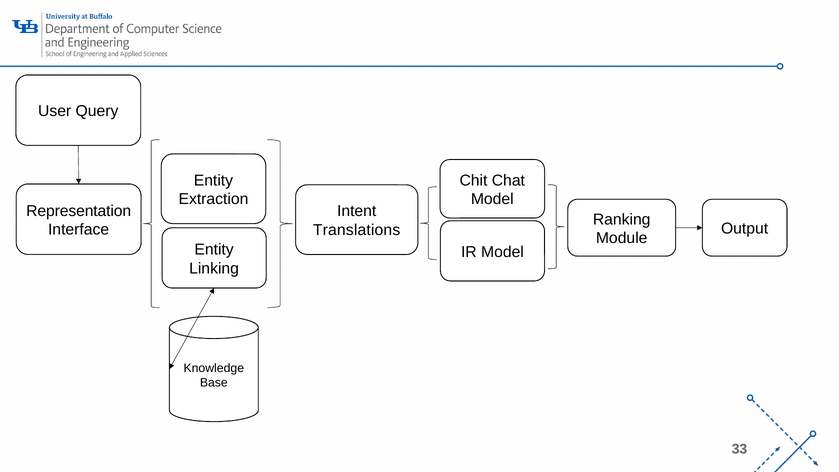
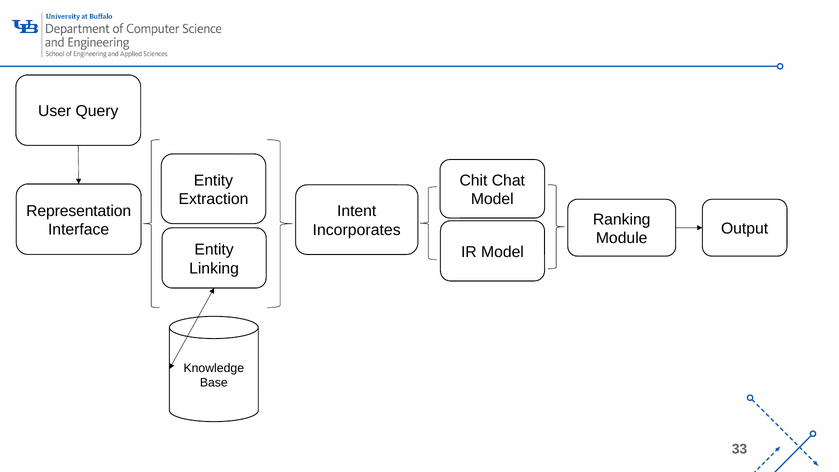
Translations: Translations -> Incorporates
